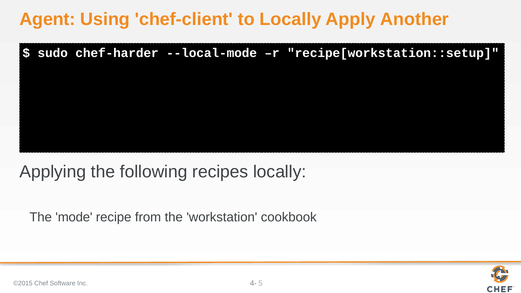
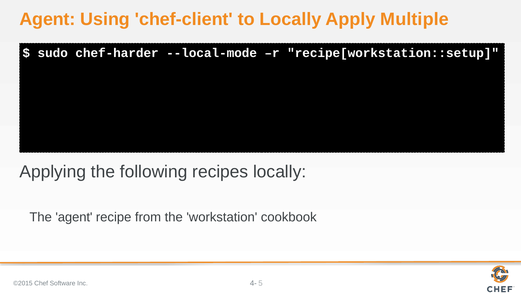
Another: Another -> Multiple
The mode: mode -> agent
